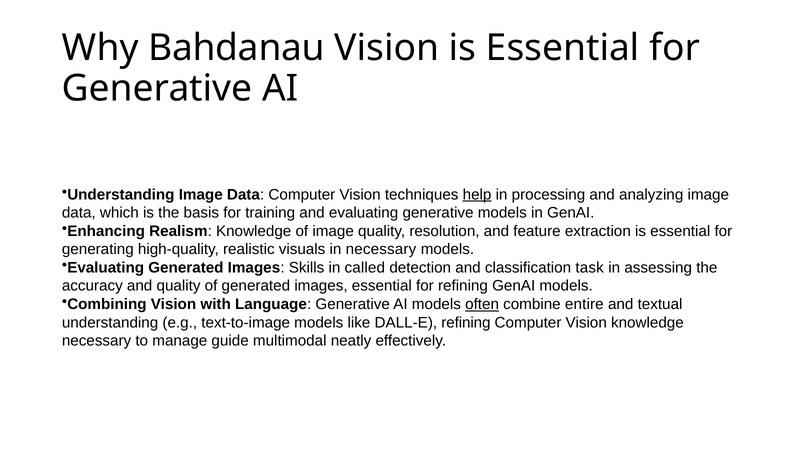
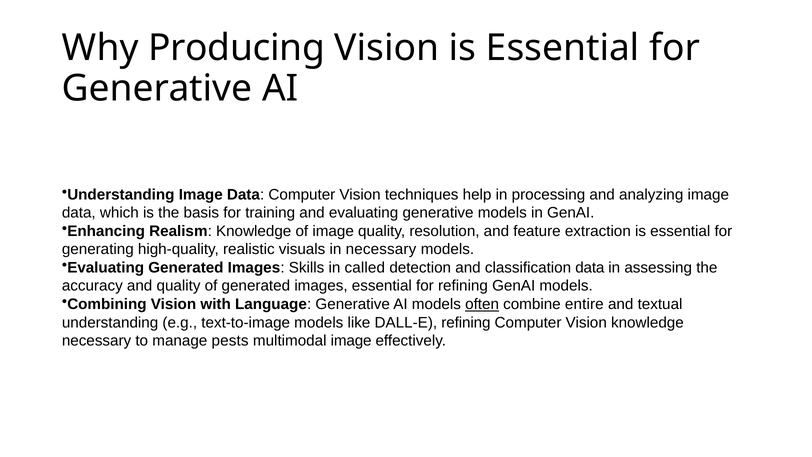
Bahdanau: Bahdanau -> Producing
help underline: present -> none
classification task: task -> data
guide: guide -> pests
multimodal neatly: neatly -> image
